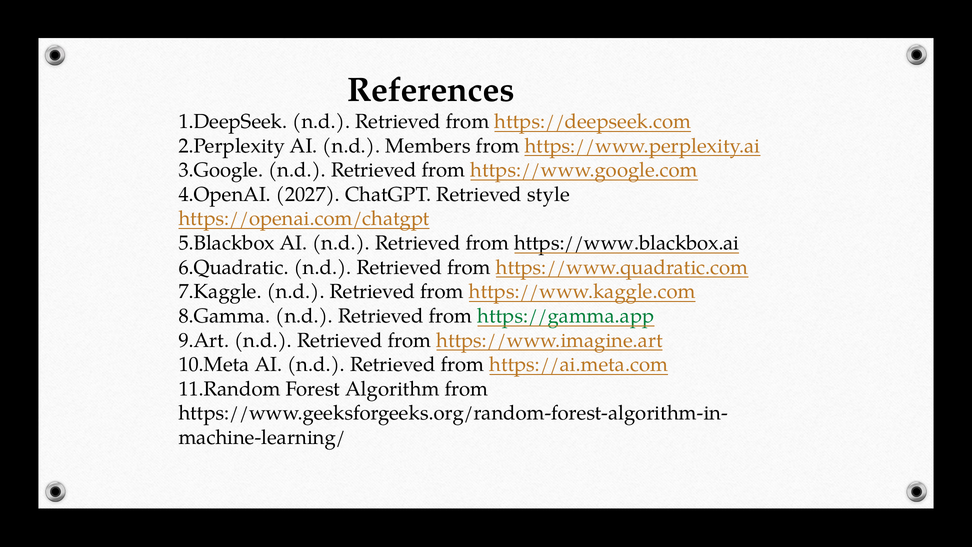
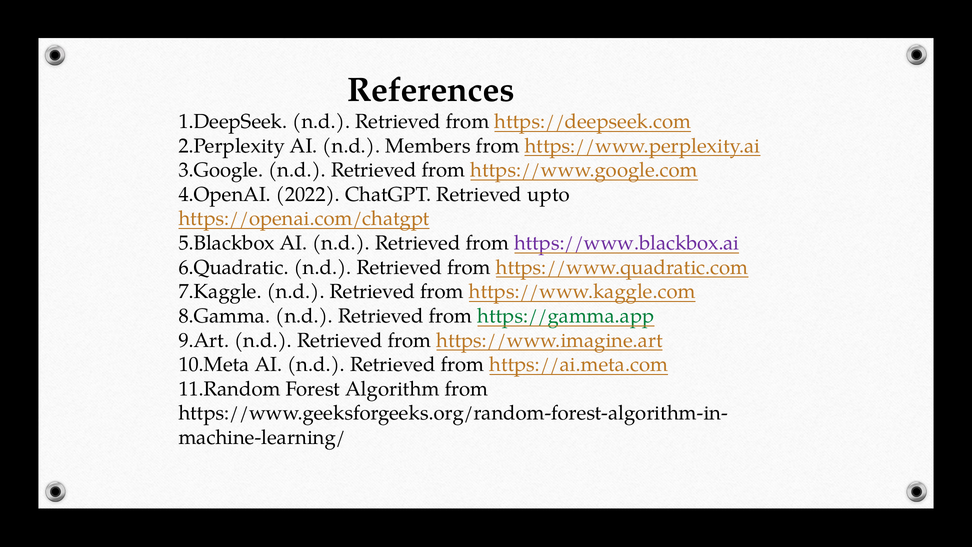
2027: 2027 -> 2022
style: style -> upto
https://www.blackbox.ai colour: black -> purple
